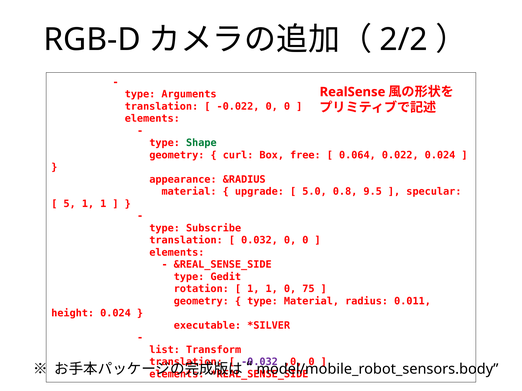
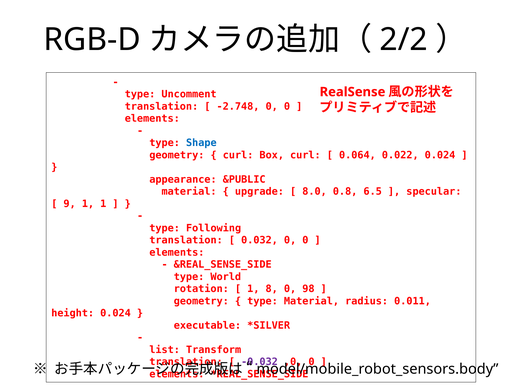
Arguments: Arguments -> Uncomment
-0.022: -0.022 -> -2.748
Shape colour: green -> blue
Box free: free -> curl
&RADIUS: &RADIUS -> &PUBLIC
5.0: 5.0 -> 8.0
9.5: 9.5 -> 6.5
5: 5 -> 9
Subscribe: Subscribe -> Following
Gedit: Gedit -> World
1 at (272, 289): 1 -> 8
75: 75 -> 98
